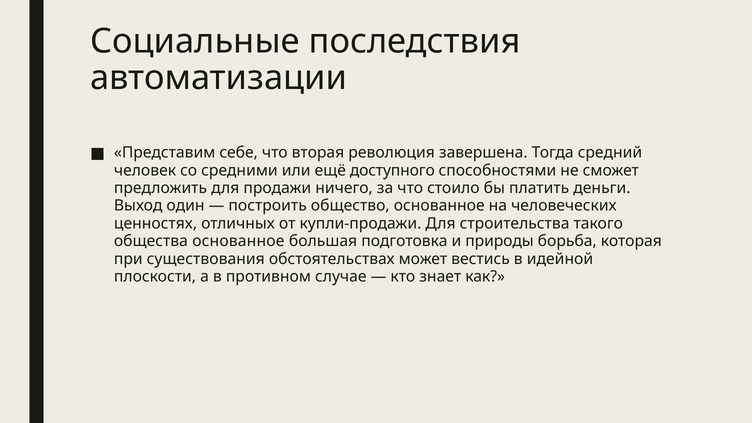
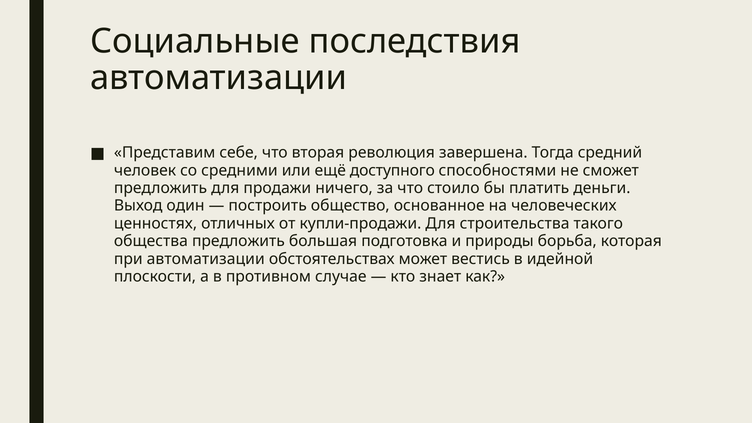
общества основанное: основанное -> предложить
при существования: существования -> автоматизации
